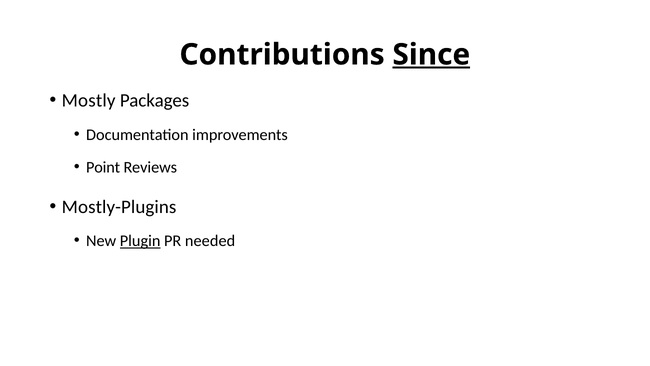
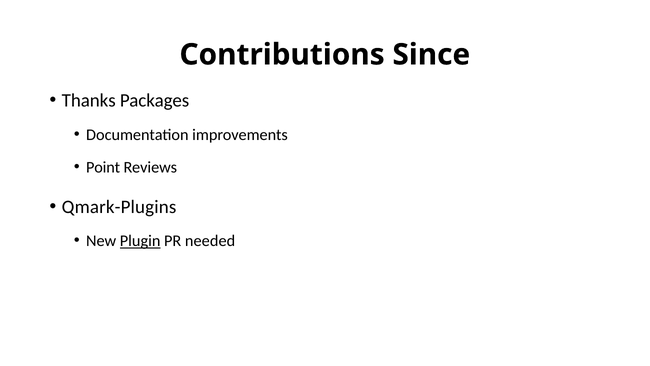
Since underline: present -> none
Mostly: Mostly -> Thanks
Mostly-Plugins: Mostly-Plugins -> Qmark-Plugins
